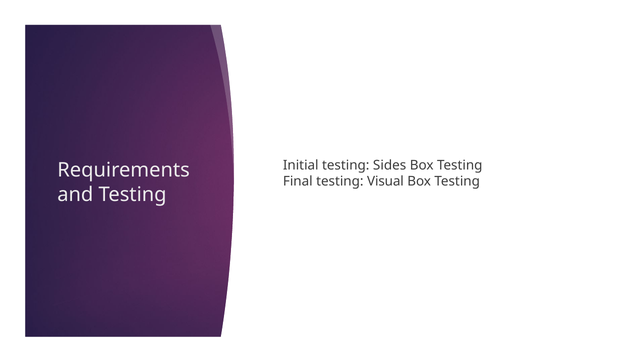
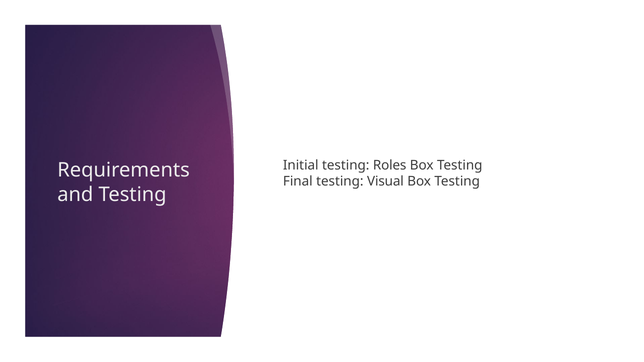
Sides: Sides -> Roles
